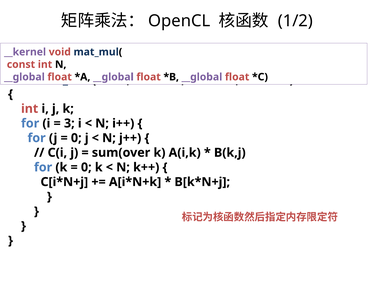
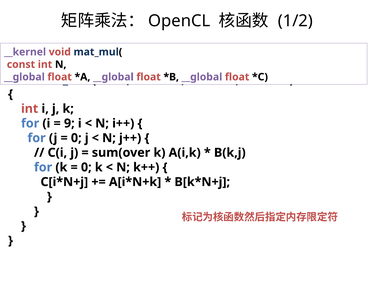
3: 3 -> 9
